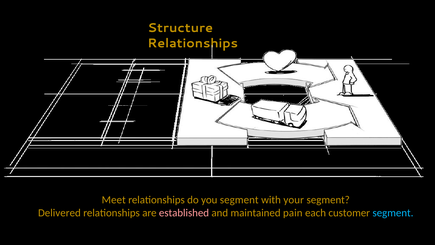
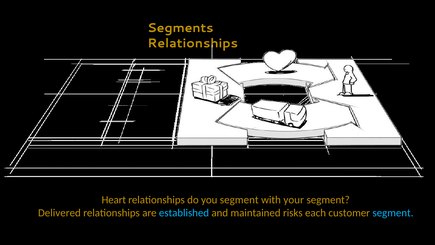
Structure: Structure -> Segments
Meet: Meet -> Heart
established colour: pink -> light blue
pain: pain -> risks
